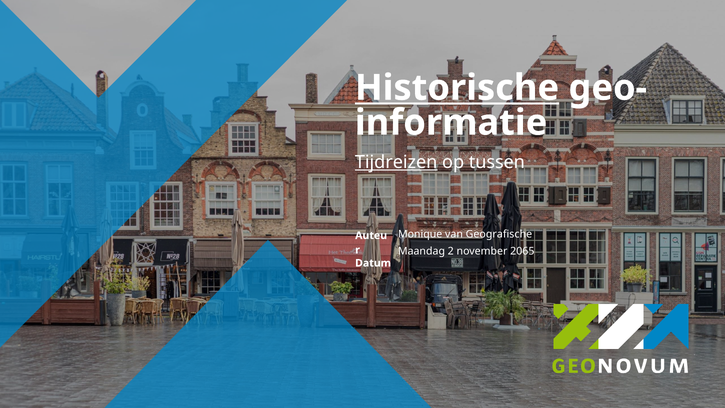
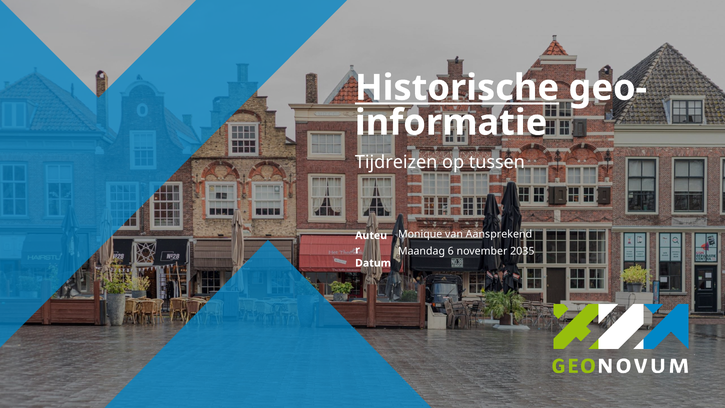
Tijdreizen underline: present -> none
Geografische: Geografische -> Aansprekend
2: 2 -> 6
2065: 2065 -> 2035
